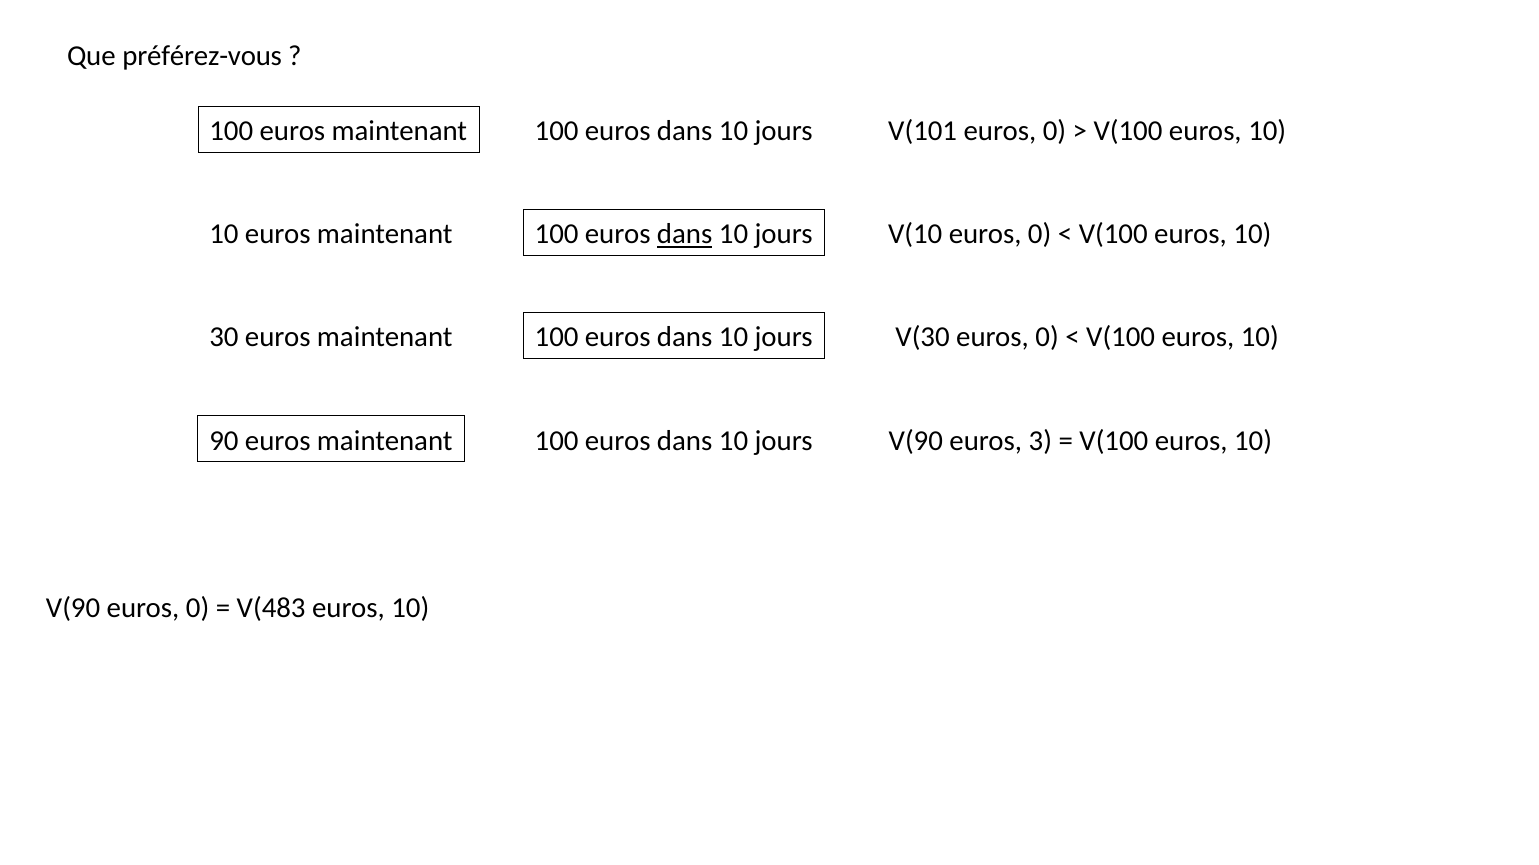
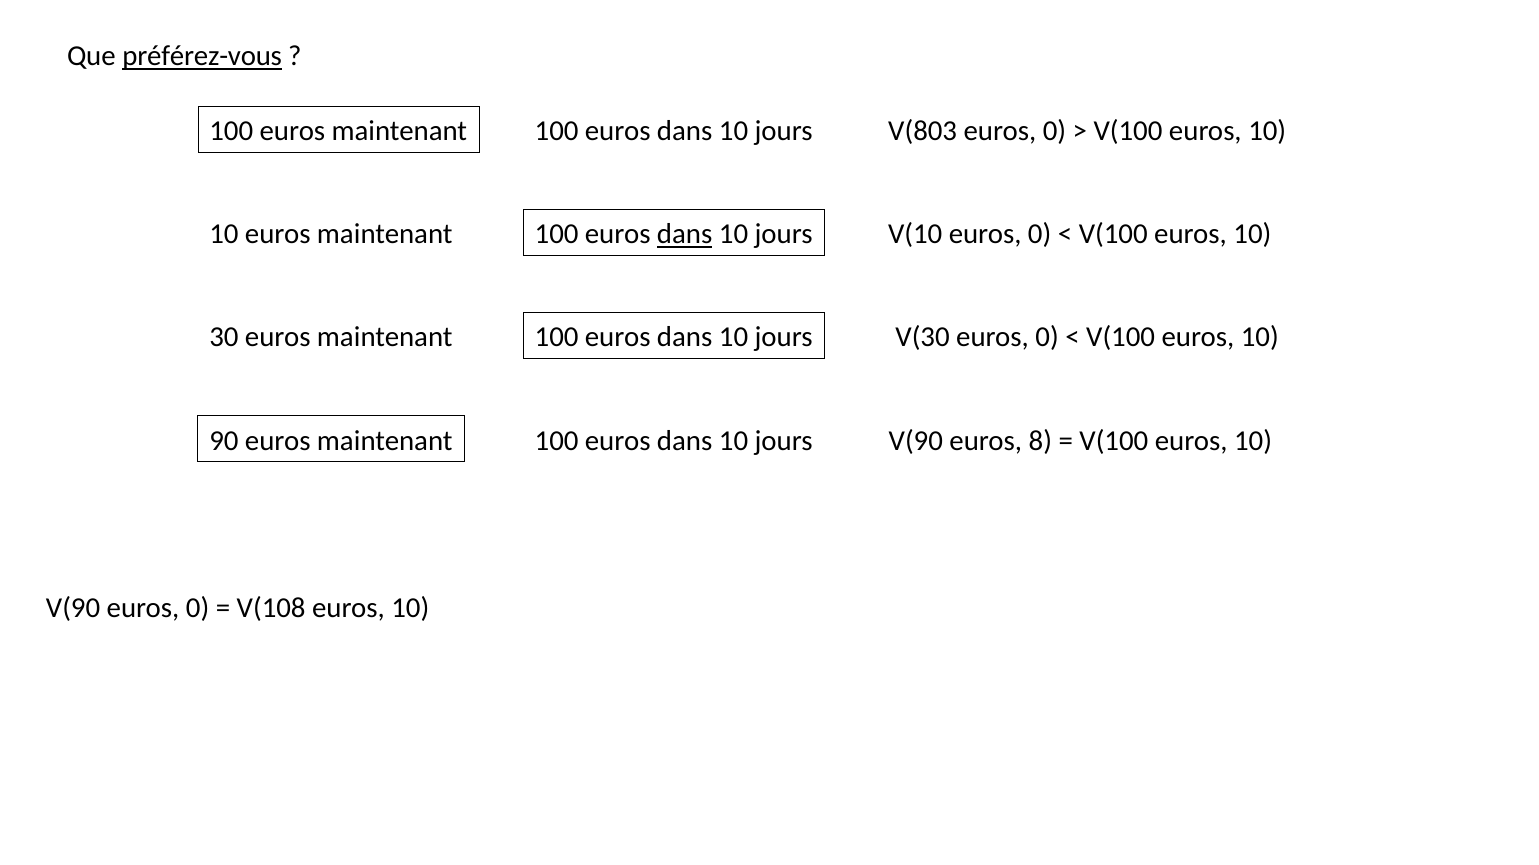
préférez-vous underline: none -> present
V(101: V(101 -> V(803
3: 3 -> 8
V(483: V(483 -> V(108
